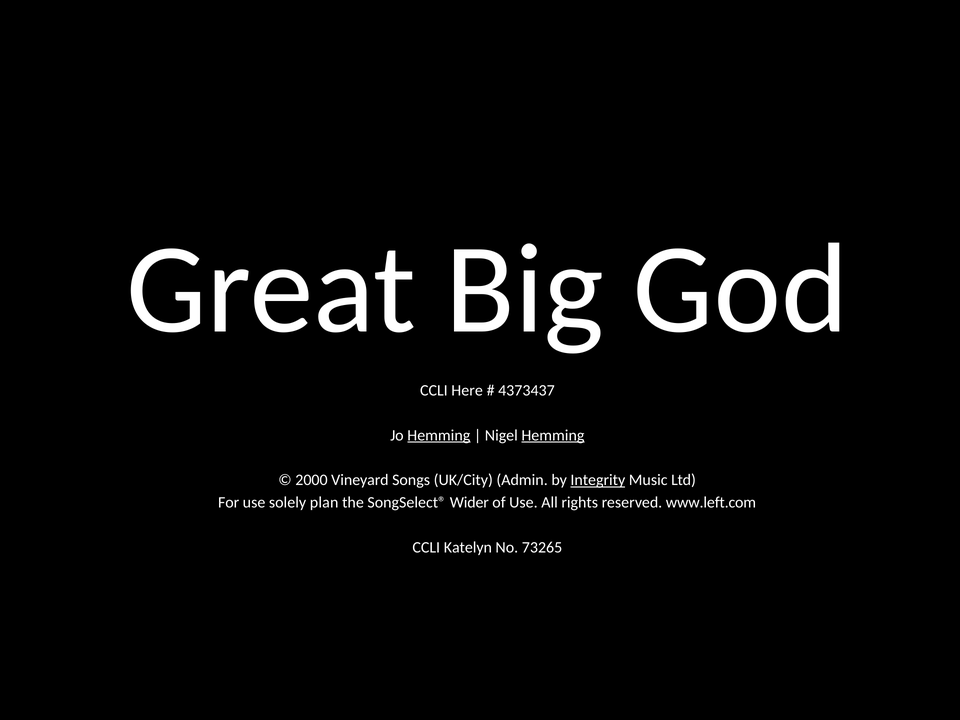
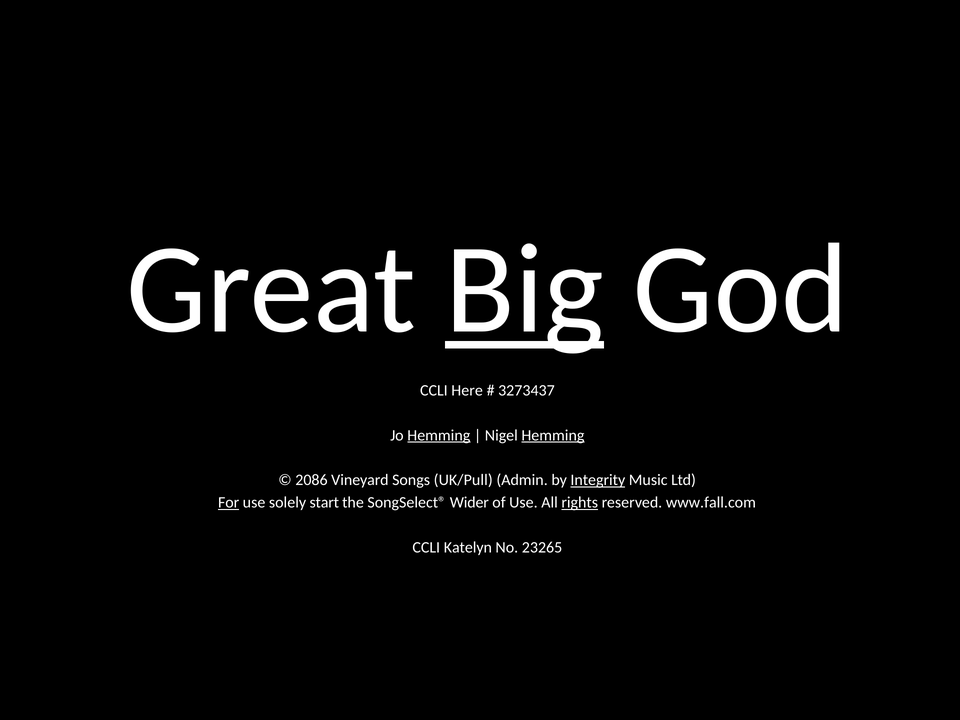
Big underline: none -> present
4373437: 4373437 -> 3273437
2000: 2000 -> 2086
UK/City: UK/City -> UK/Pull
For underline: none -> present
plan: plan -> start
rights underline: none -> present
www.left.com: www.left.com -> www.fall.com
73265: 73265 -> 23265
